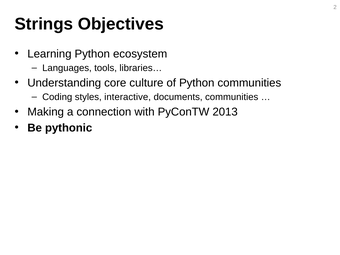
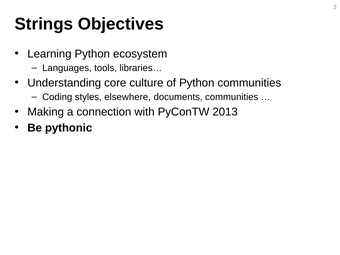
interactive: interactive -> elsewhere
